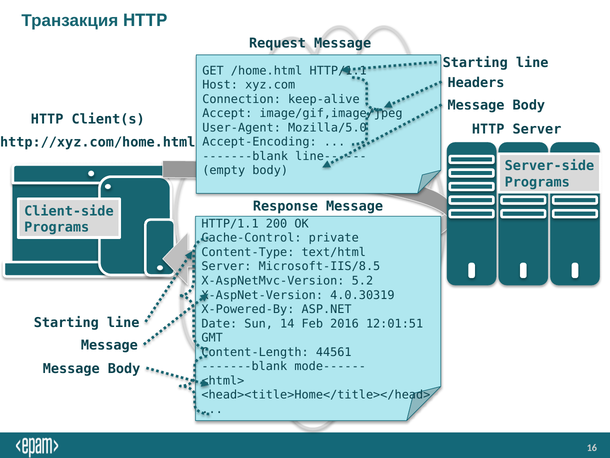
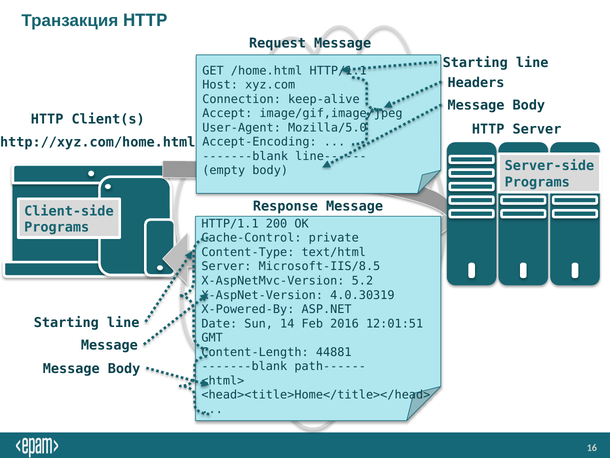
44561: 44561 -> 44881
mode------: mode------ -> path------
